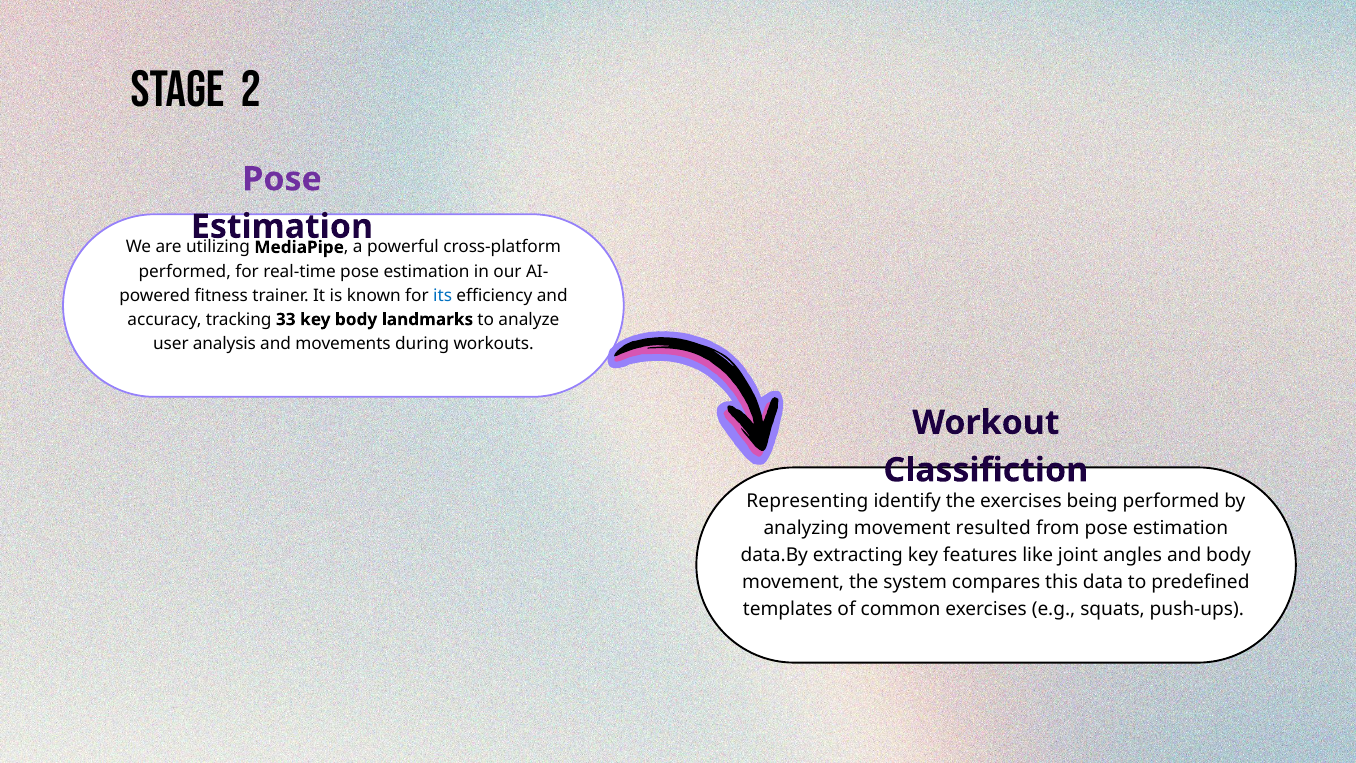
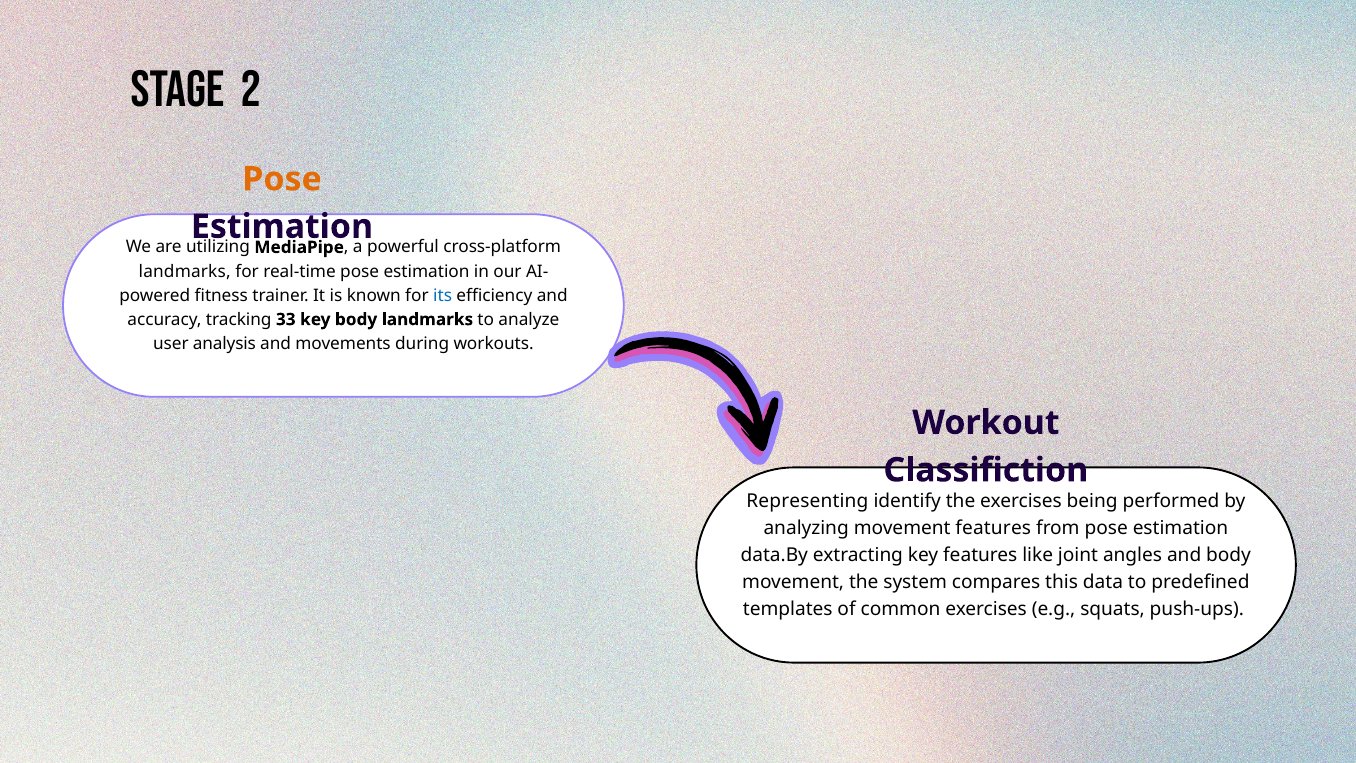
Pose at (282, 179) colour: purple -> orange
performed at (185, 271): performed -> landmarks
movement resulted: resulted -> features
